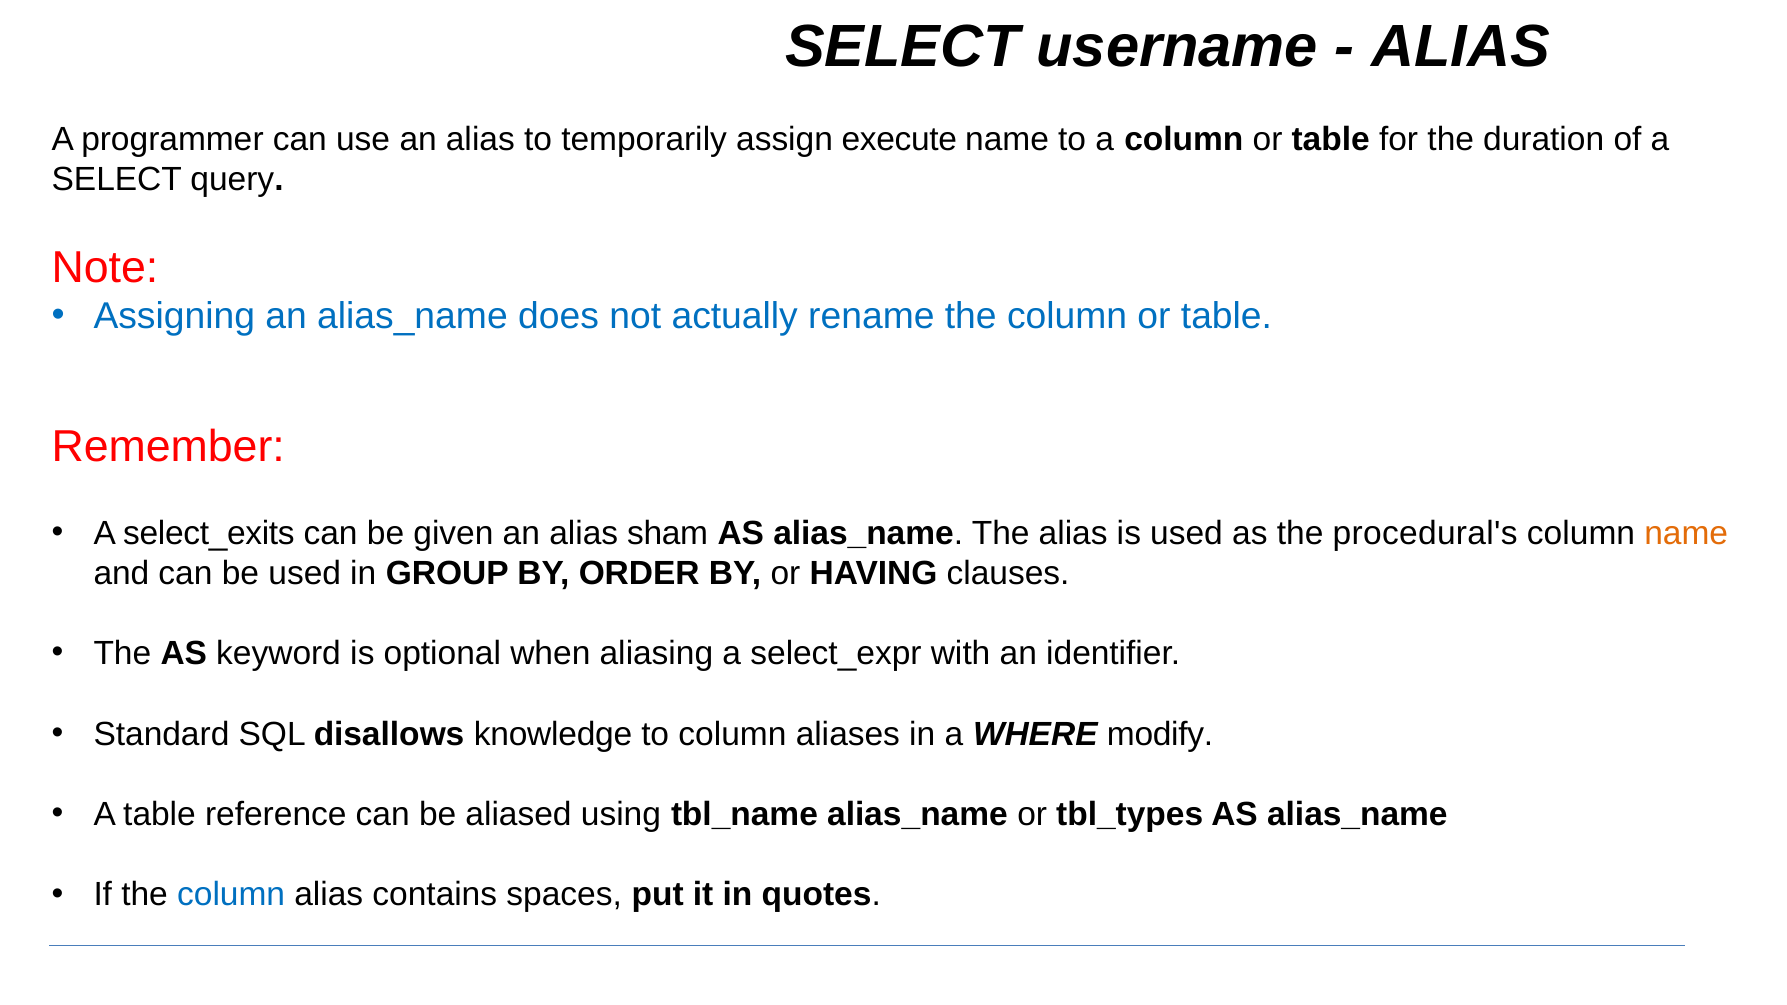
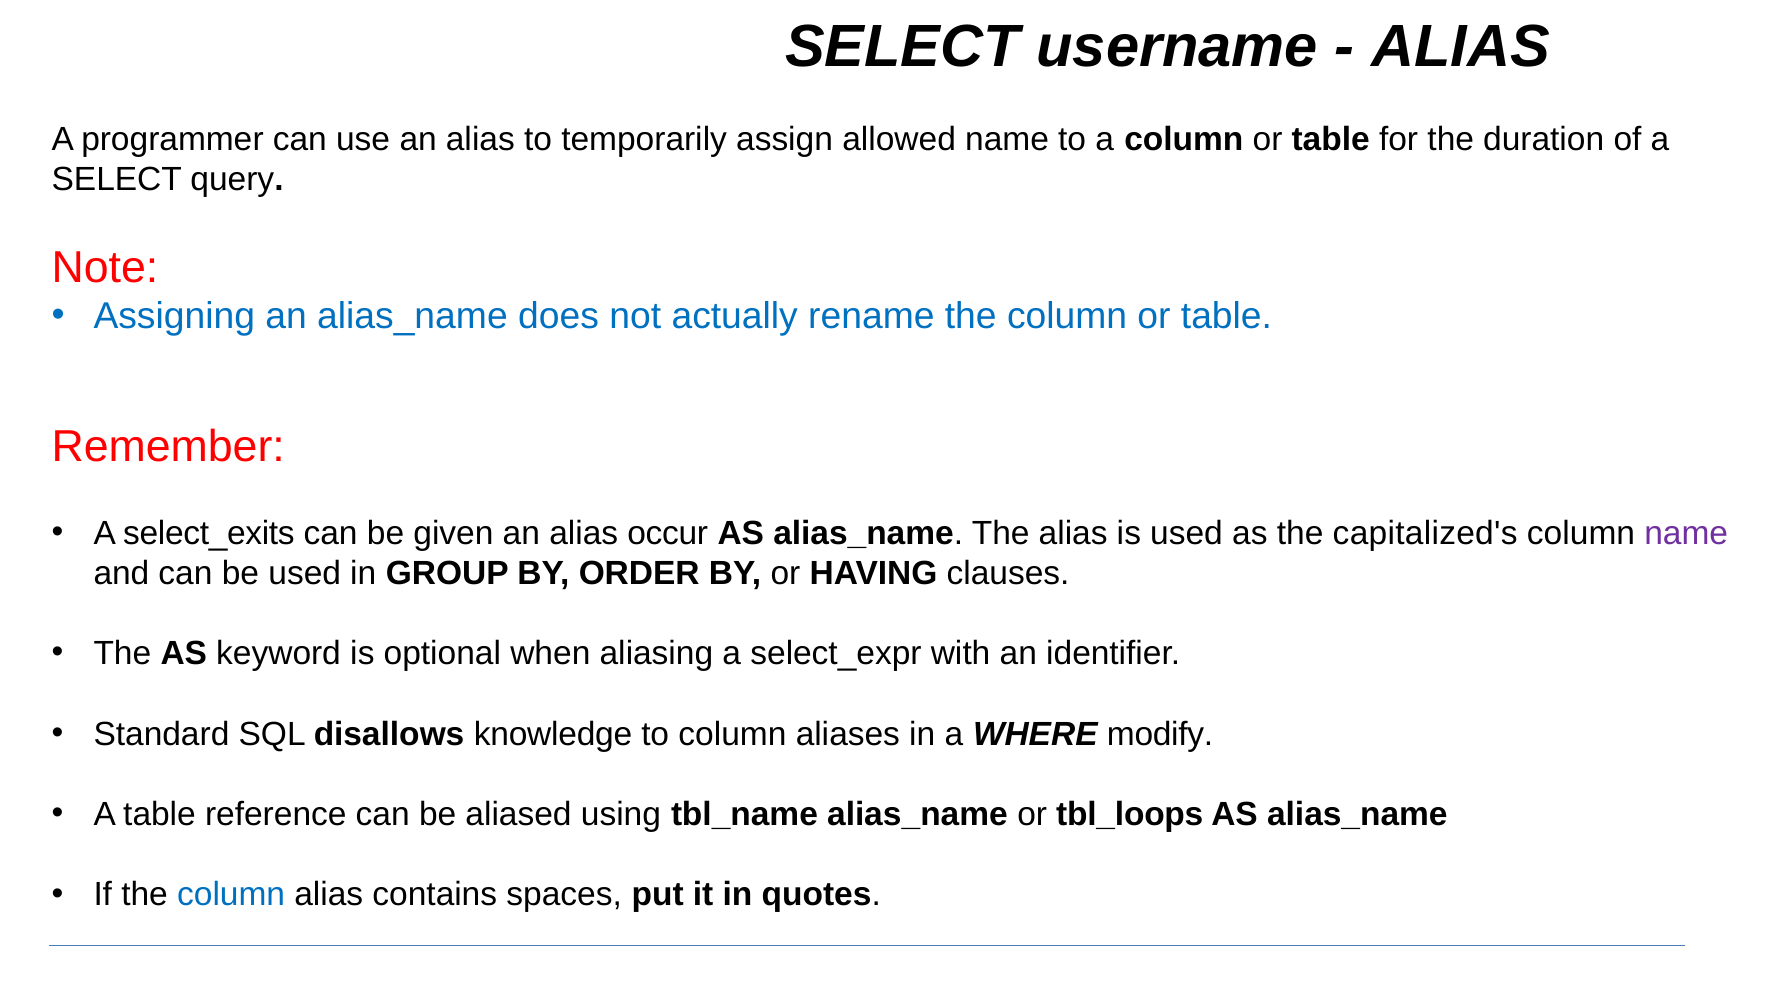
execute: execute -> allowed
sham: sham -> occur
procedural's: procedural's -> capitalized's
name at (1686, 533) colour: orange -> purple
tbl_types: tbl_types -> tbl_loops
